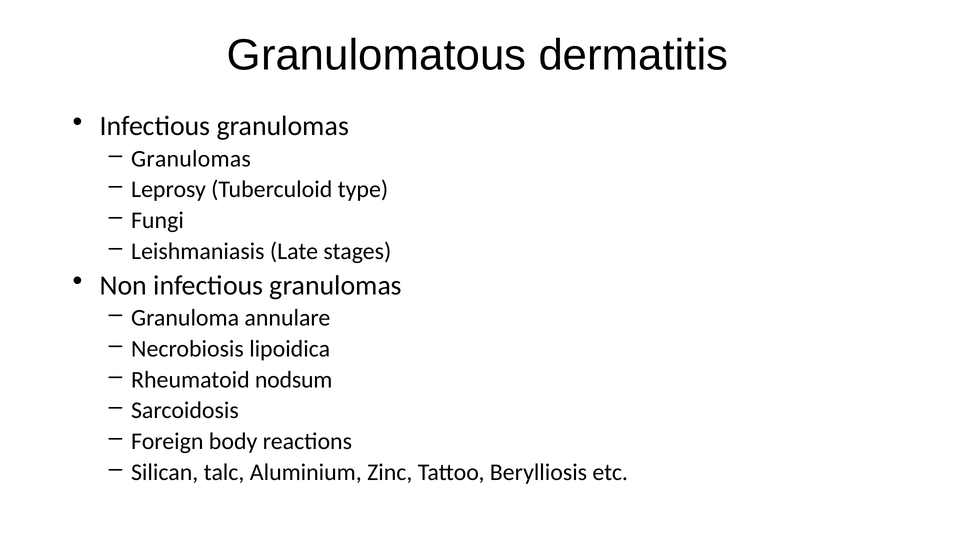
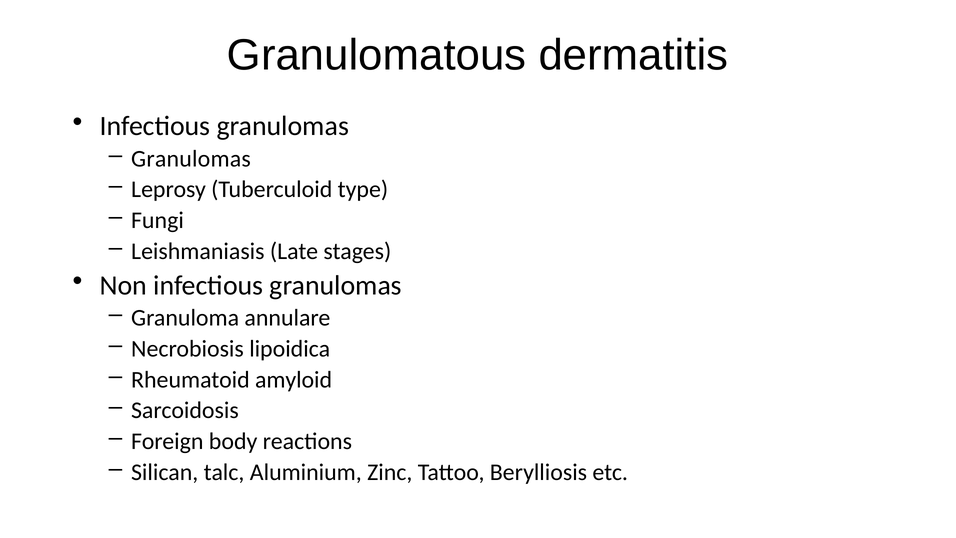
nodsum: nodsum -> amyloid
